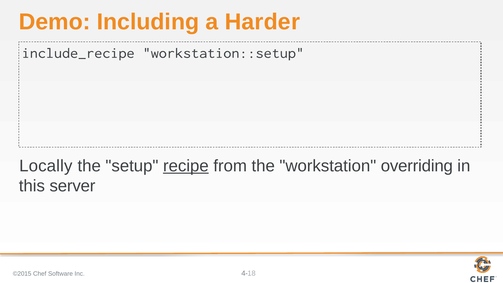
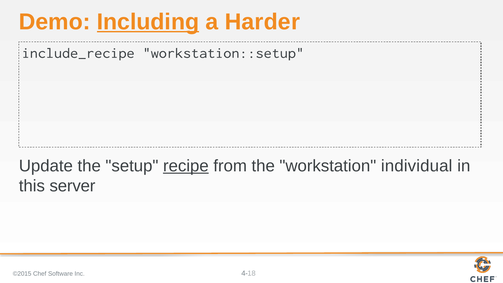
Including underline: none -> present
Locally: Locally -> Update
overriding: overriding -> individual
